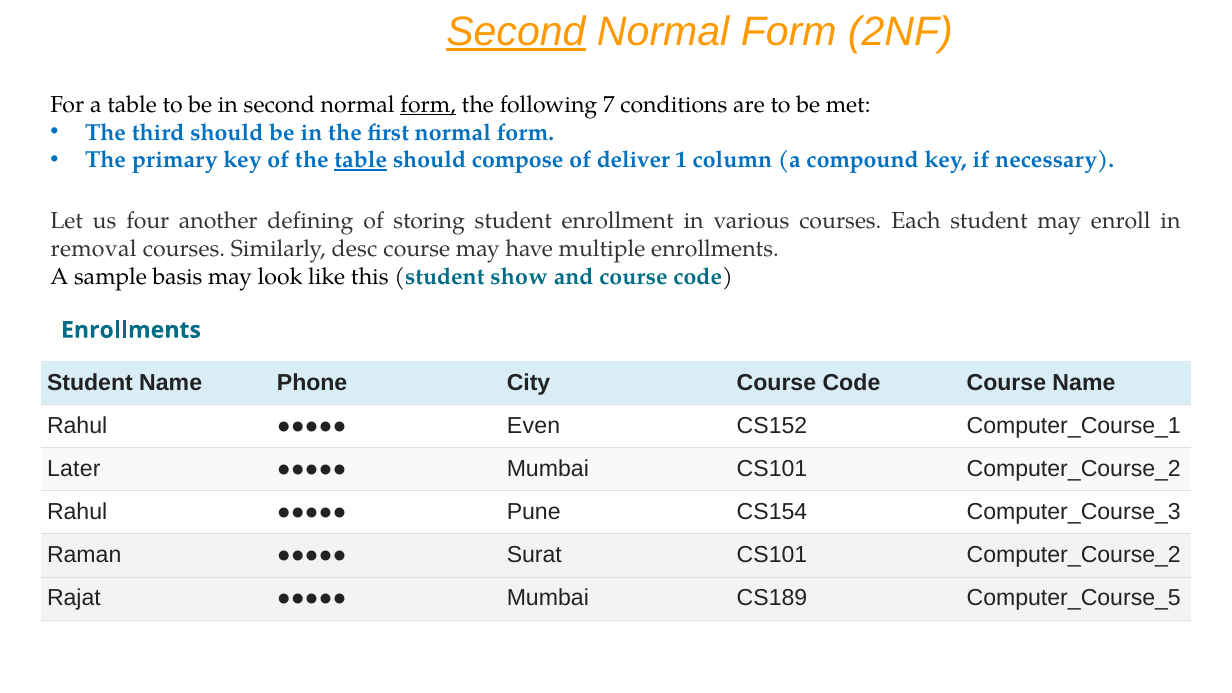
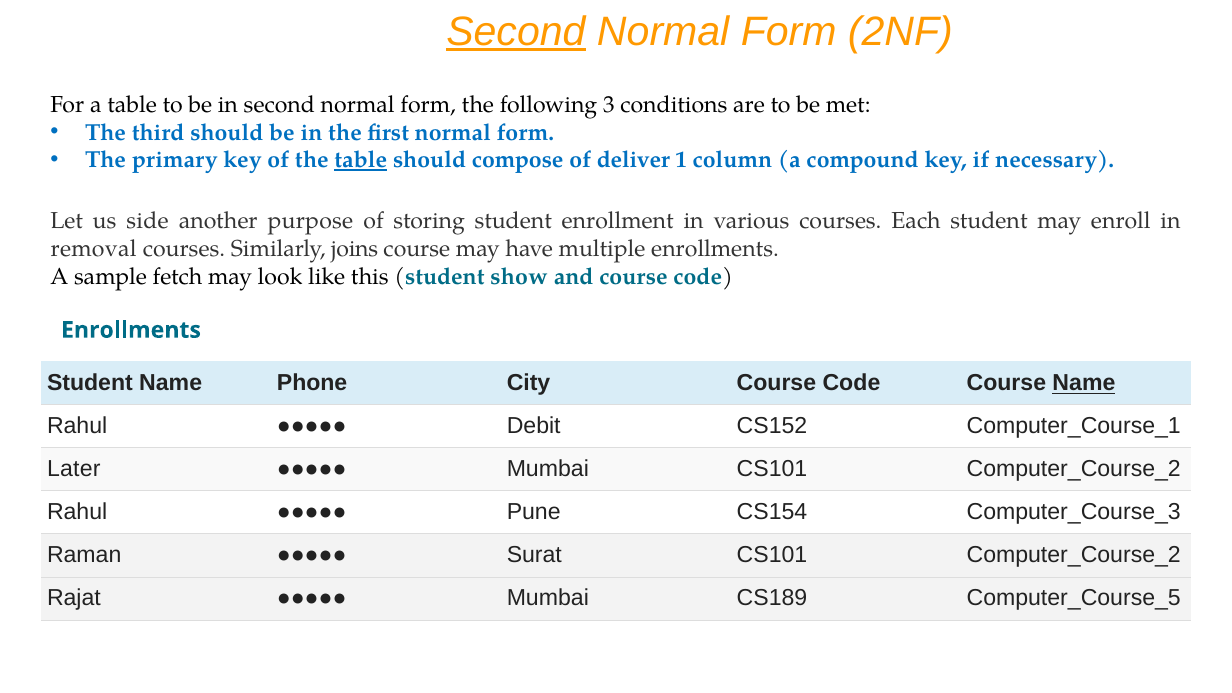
form at (428, 105) underline: present -> none
7: 7 -> 3
four: four -> side
defining: defining -> purpose
desc: desc -> joins
basis: basis -> fetch
Name at (1084, 383) underline: none -> present
Even: Even -> Debit
